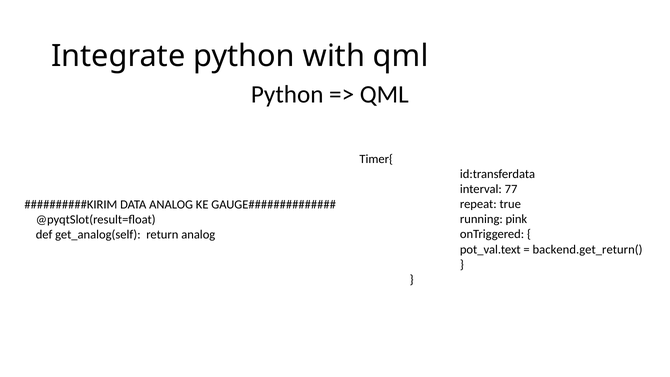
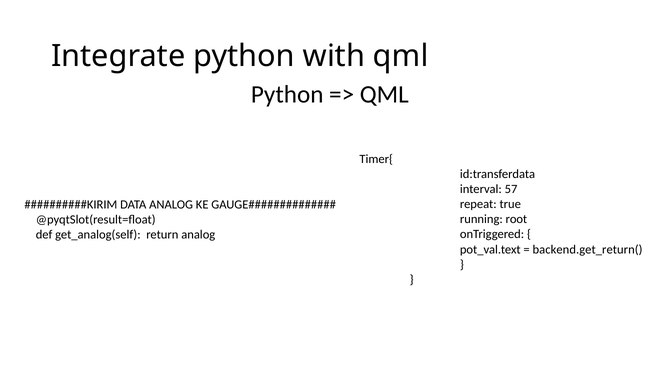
77: 77 -> 57
pink: pink -> root
